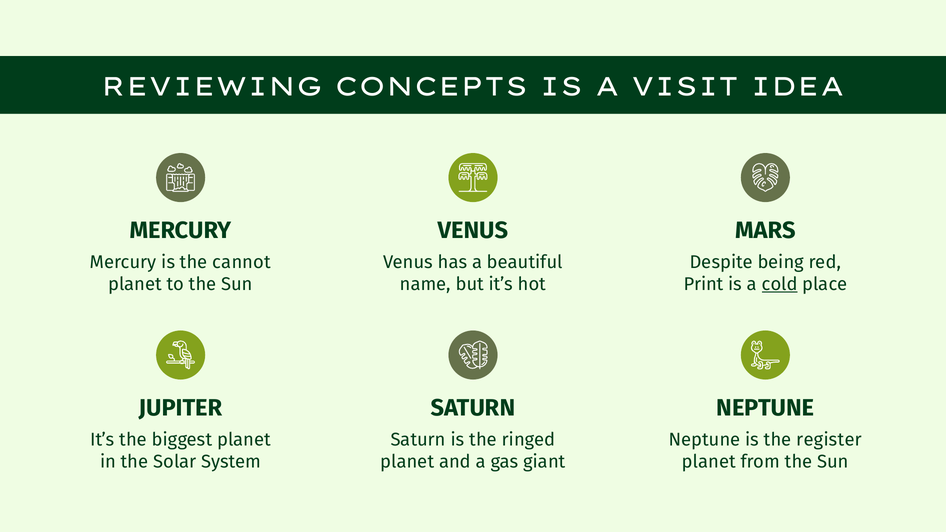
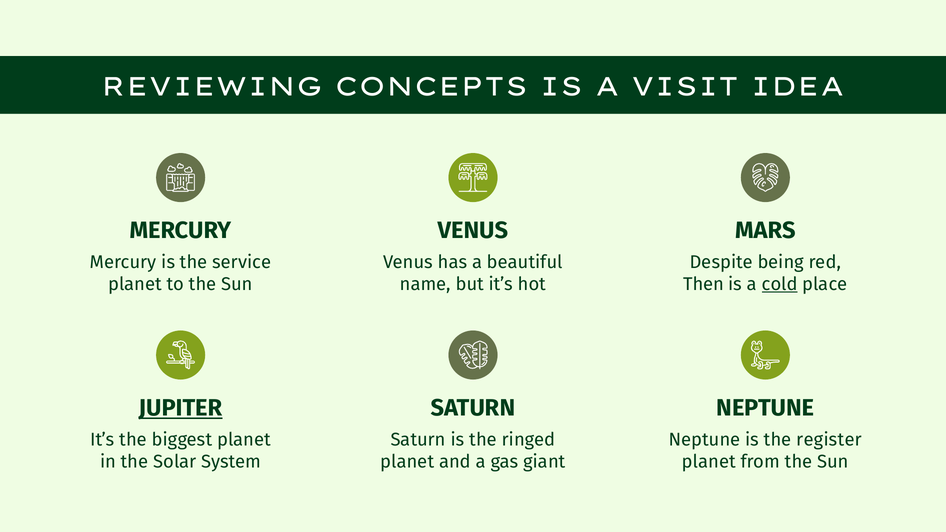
cannot: cannot -> service
Print: Print -> Then
JUPITER underline: none -> present
